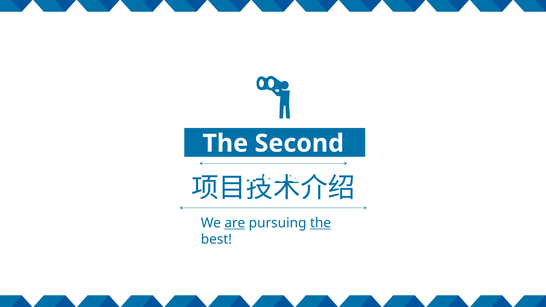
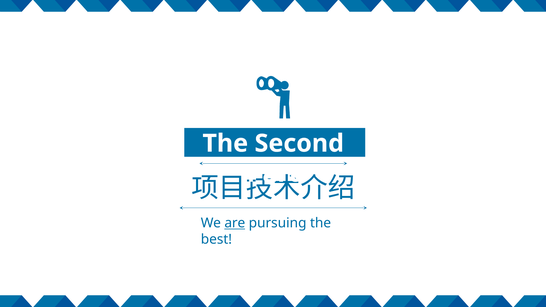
the at (321, 223) underline: present -> none
